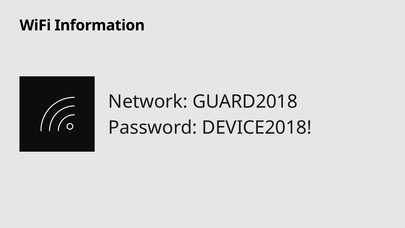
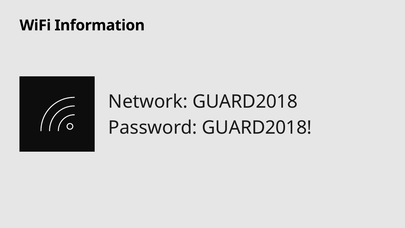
Password DEVICE2018: DEVICE2018 -> GUARD2018
